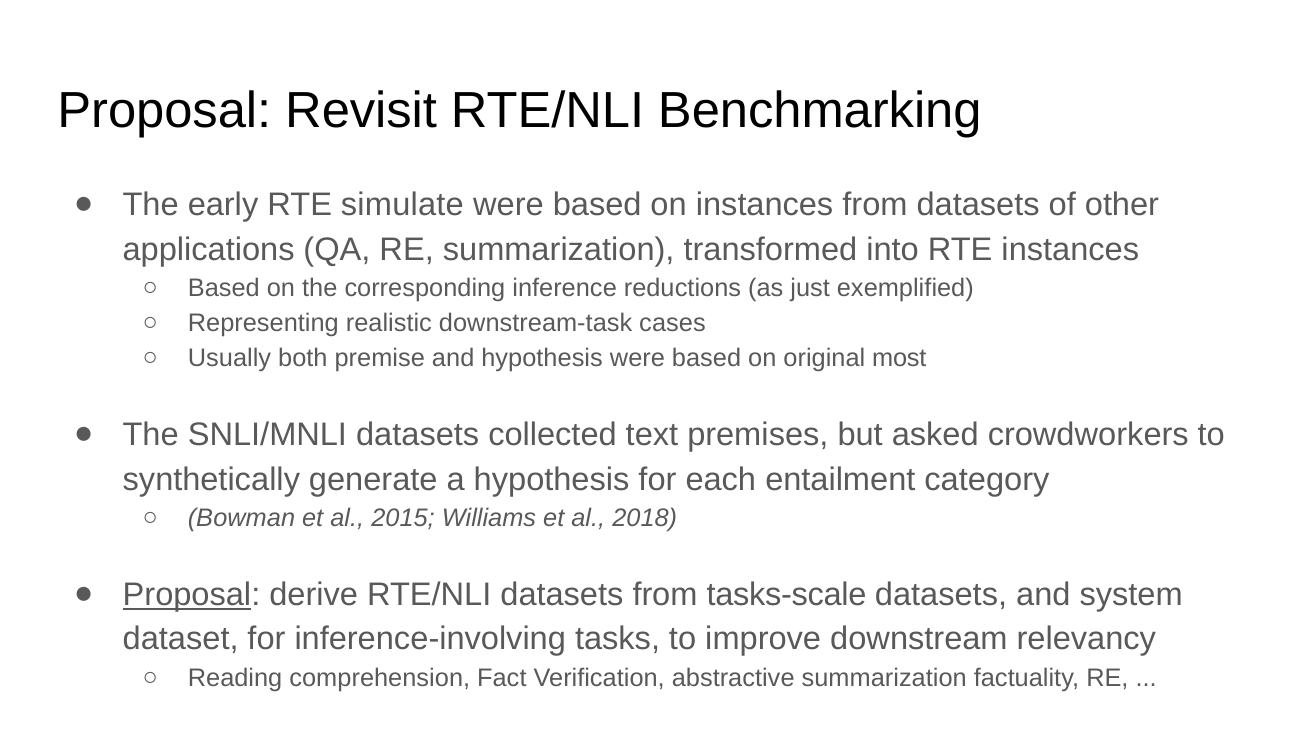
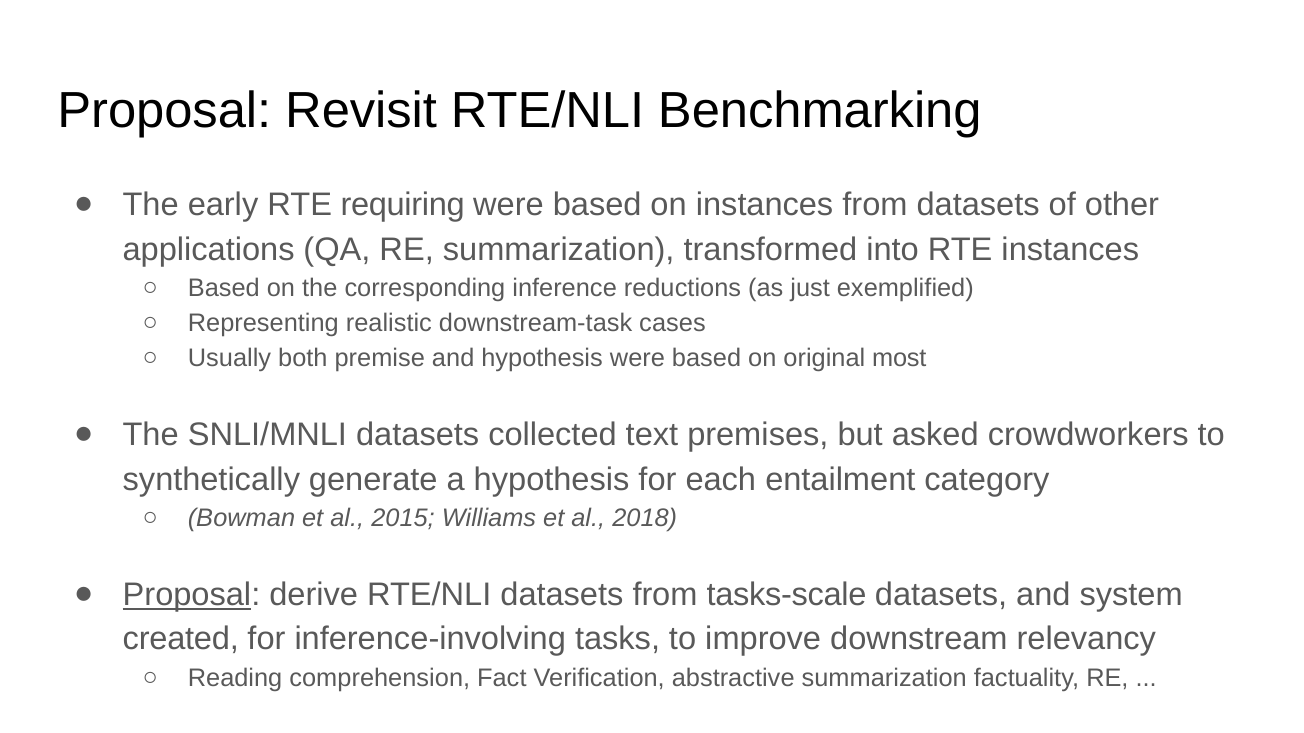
simulate: simulate -> requiring
dataset: dataset -> created
